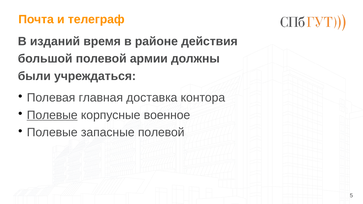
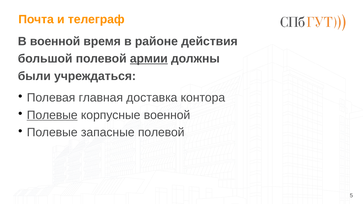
В изданий: изданий -> военной
армии underline: none -> present
корпусные военное: военное -> военной
